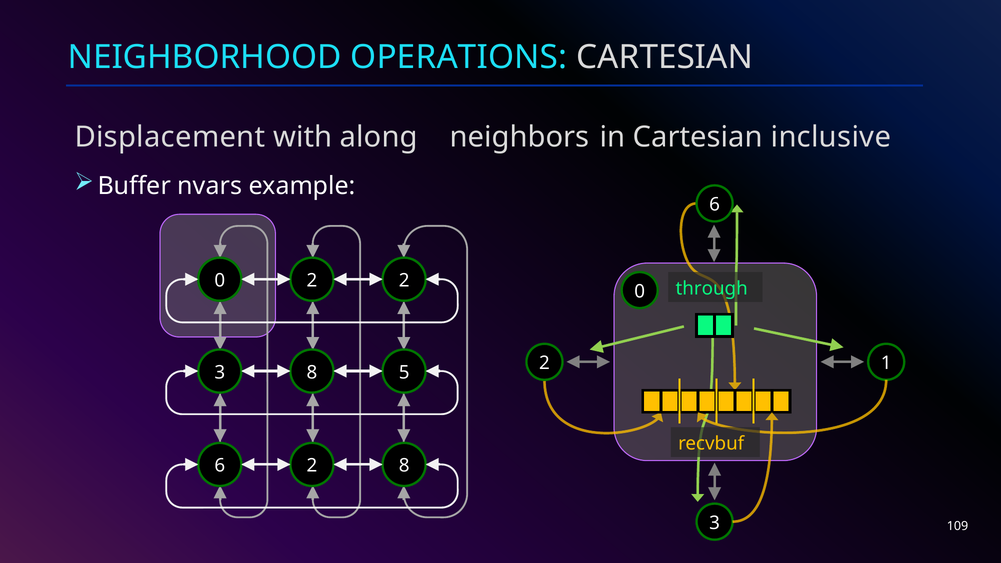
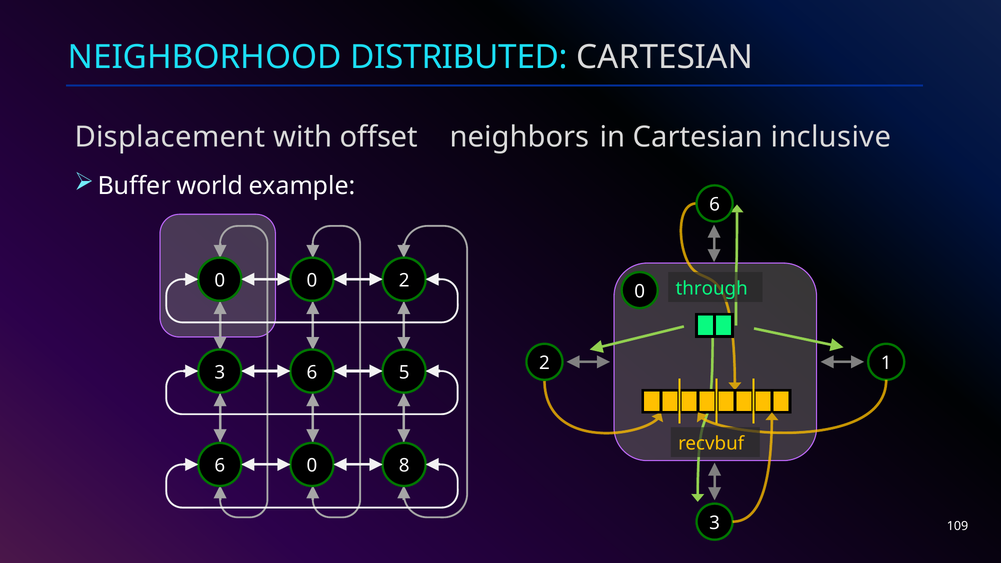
OPERATIONS: OPERATIONS -> DISTRIBUTED
along: along -> offset
nvars: nvars -> world
2 at (312, 281): 2 -> 0
8 at (312, 372): 8 -> 6
6 2: 2 -> 0
